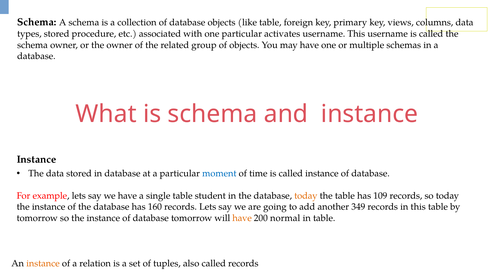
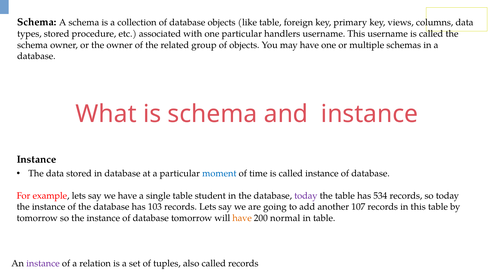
activates: activates -> handlers
today at (306, 196) colour: orange -> purple
109: 109 -> 534
160: 160 -> 103
349: 349 -> 107
instance at (43, 263) colour: orange -> purple
